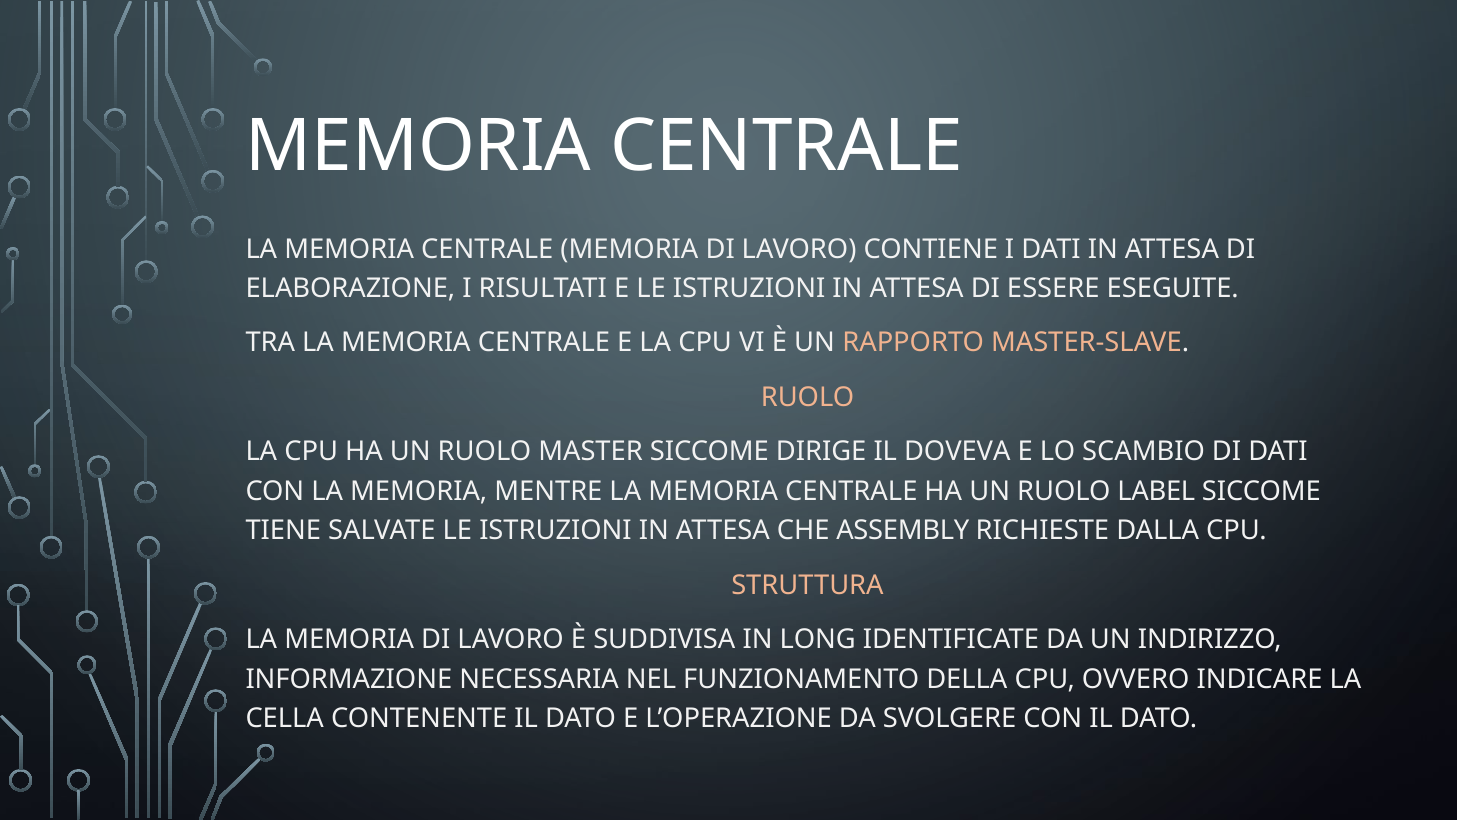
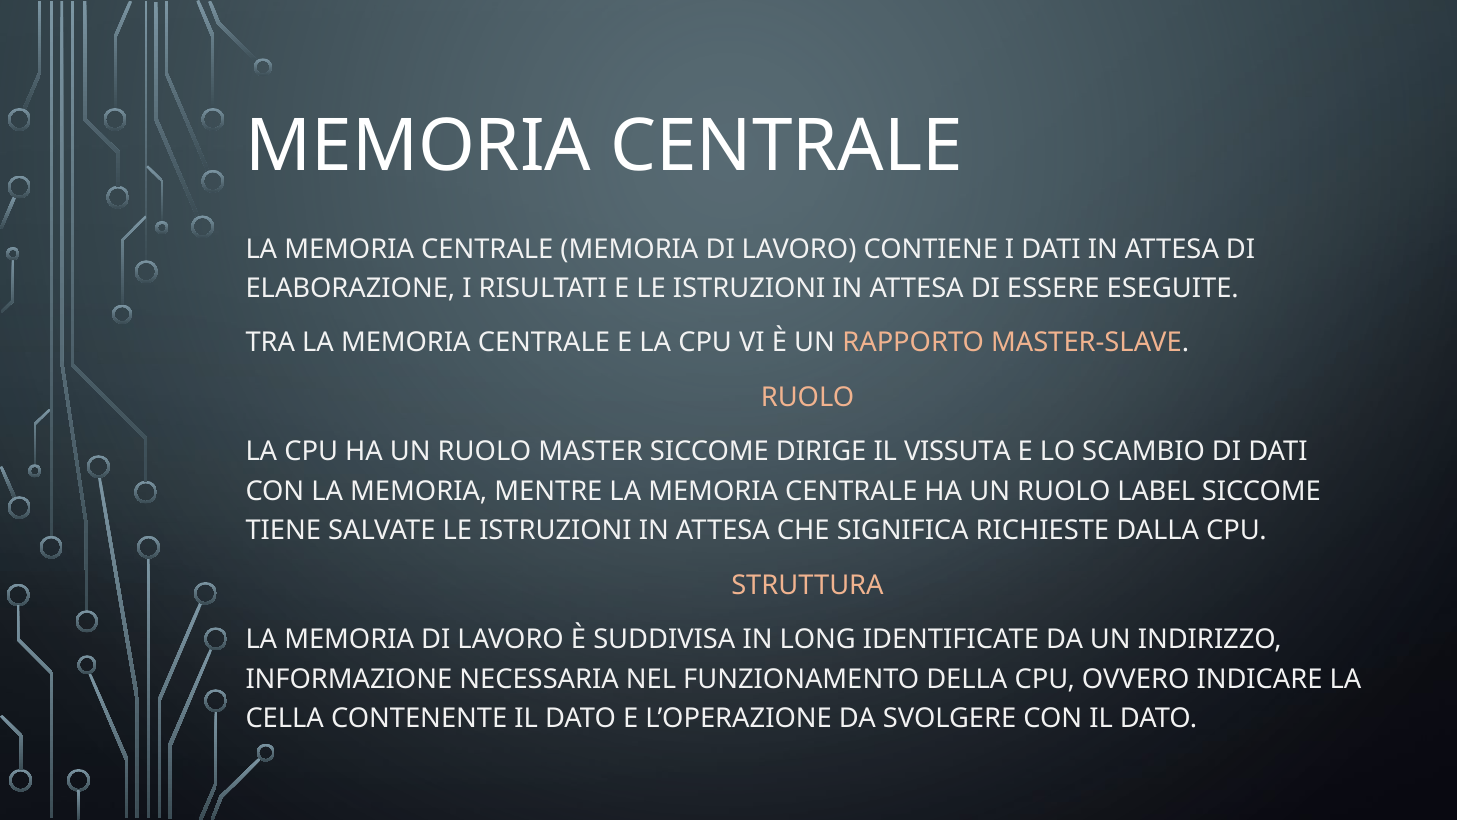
DOVEVA: DOVEVA -> VISSUTA
ASSEMBLY: ASSEMBLY -> SIGNIFICA
